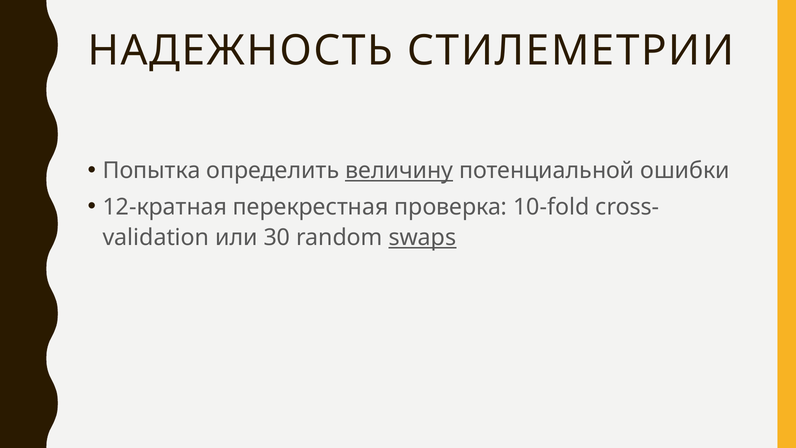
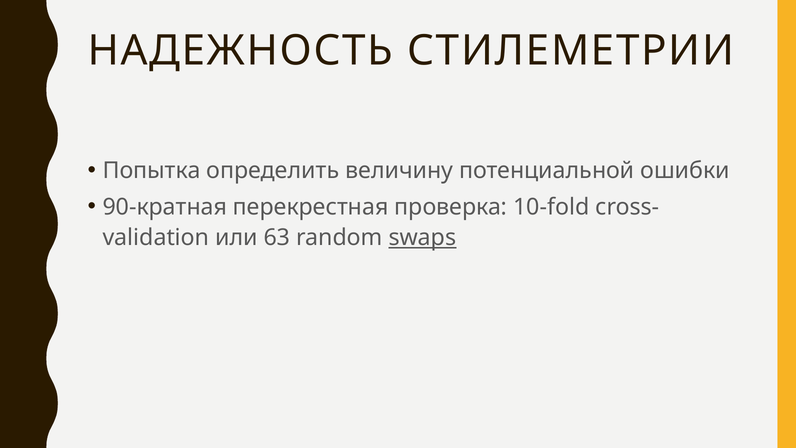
величину underline: present -> none
12-кратная: 12-кратная -> 90-кратная
30: 30 -> 63
